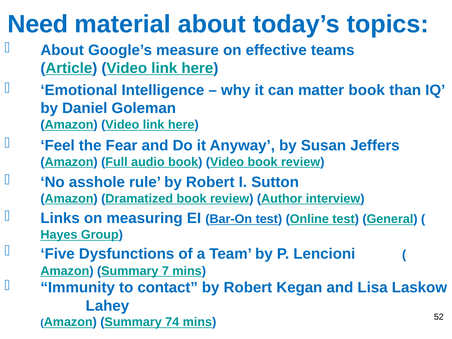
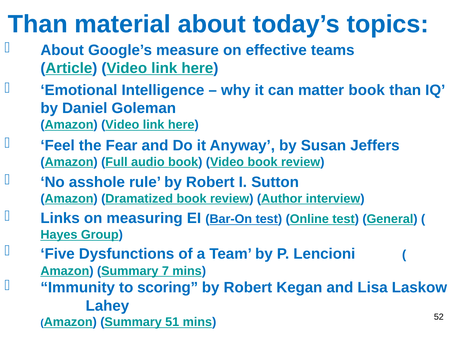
Need at (38, 24): Need -> Than
contact: contact -> scoring
74: 74 -> 51
